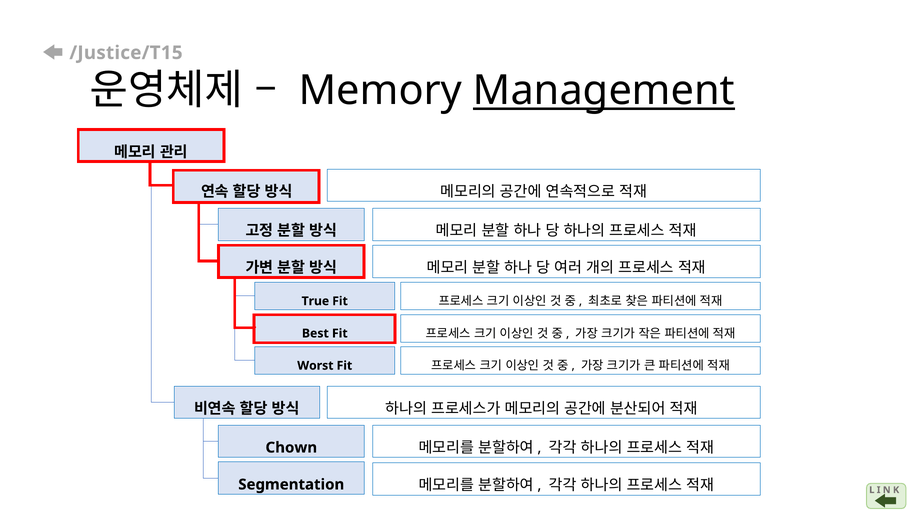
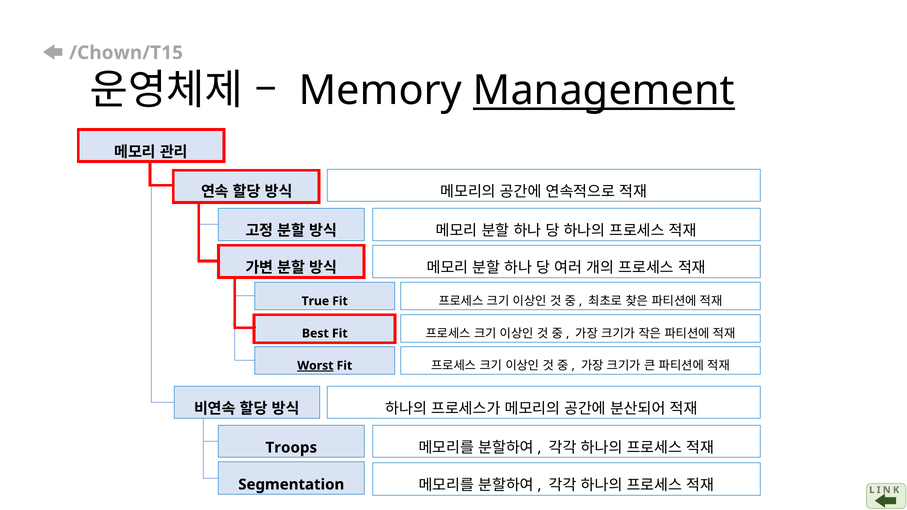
/Justice/T15: /Justice/T15 -> /Chown/T15
Worst underline: none -> present
Chown: Chown -> Troops
